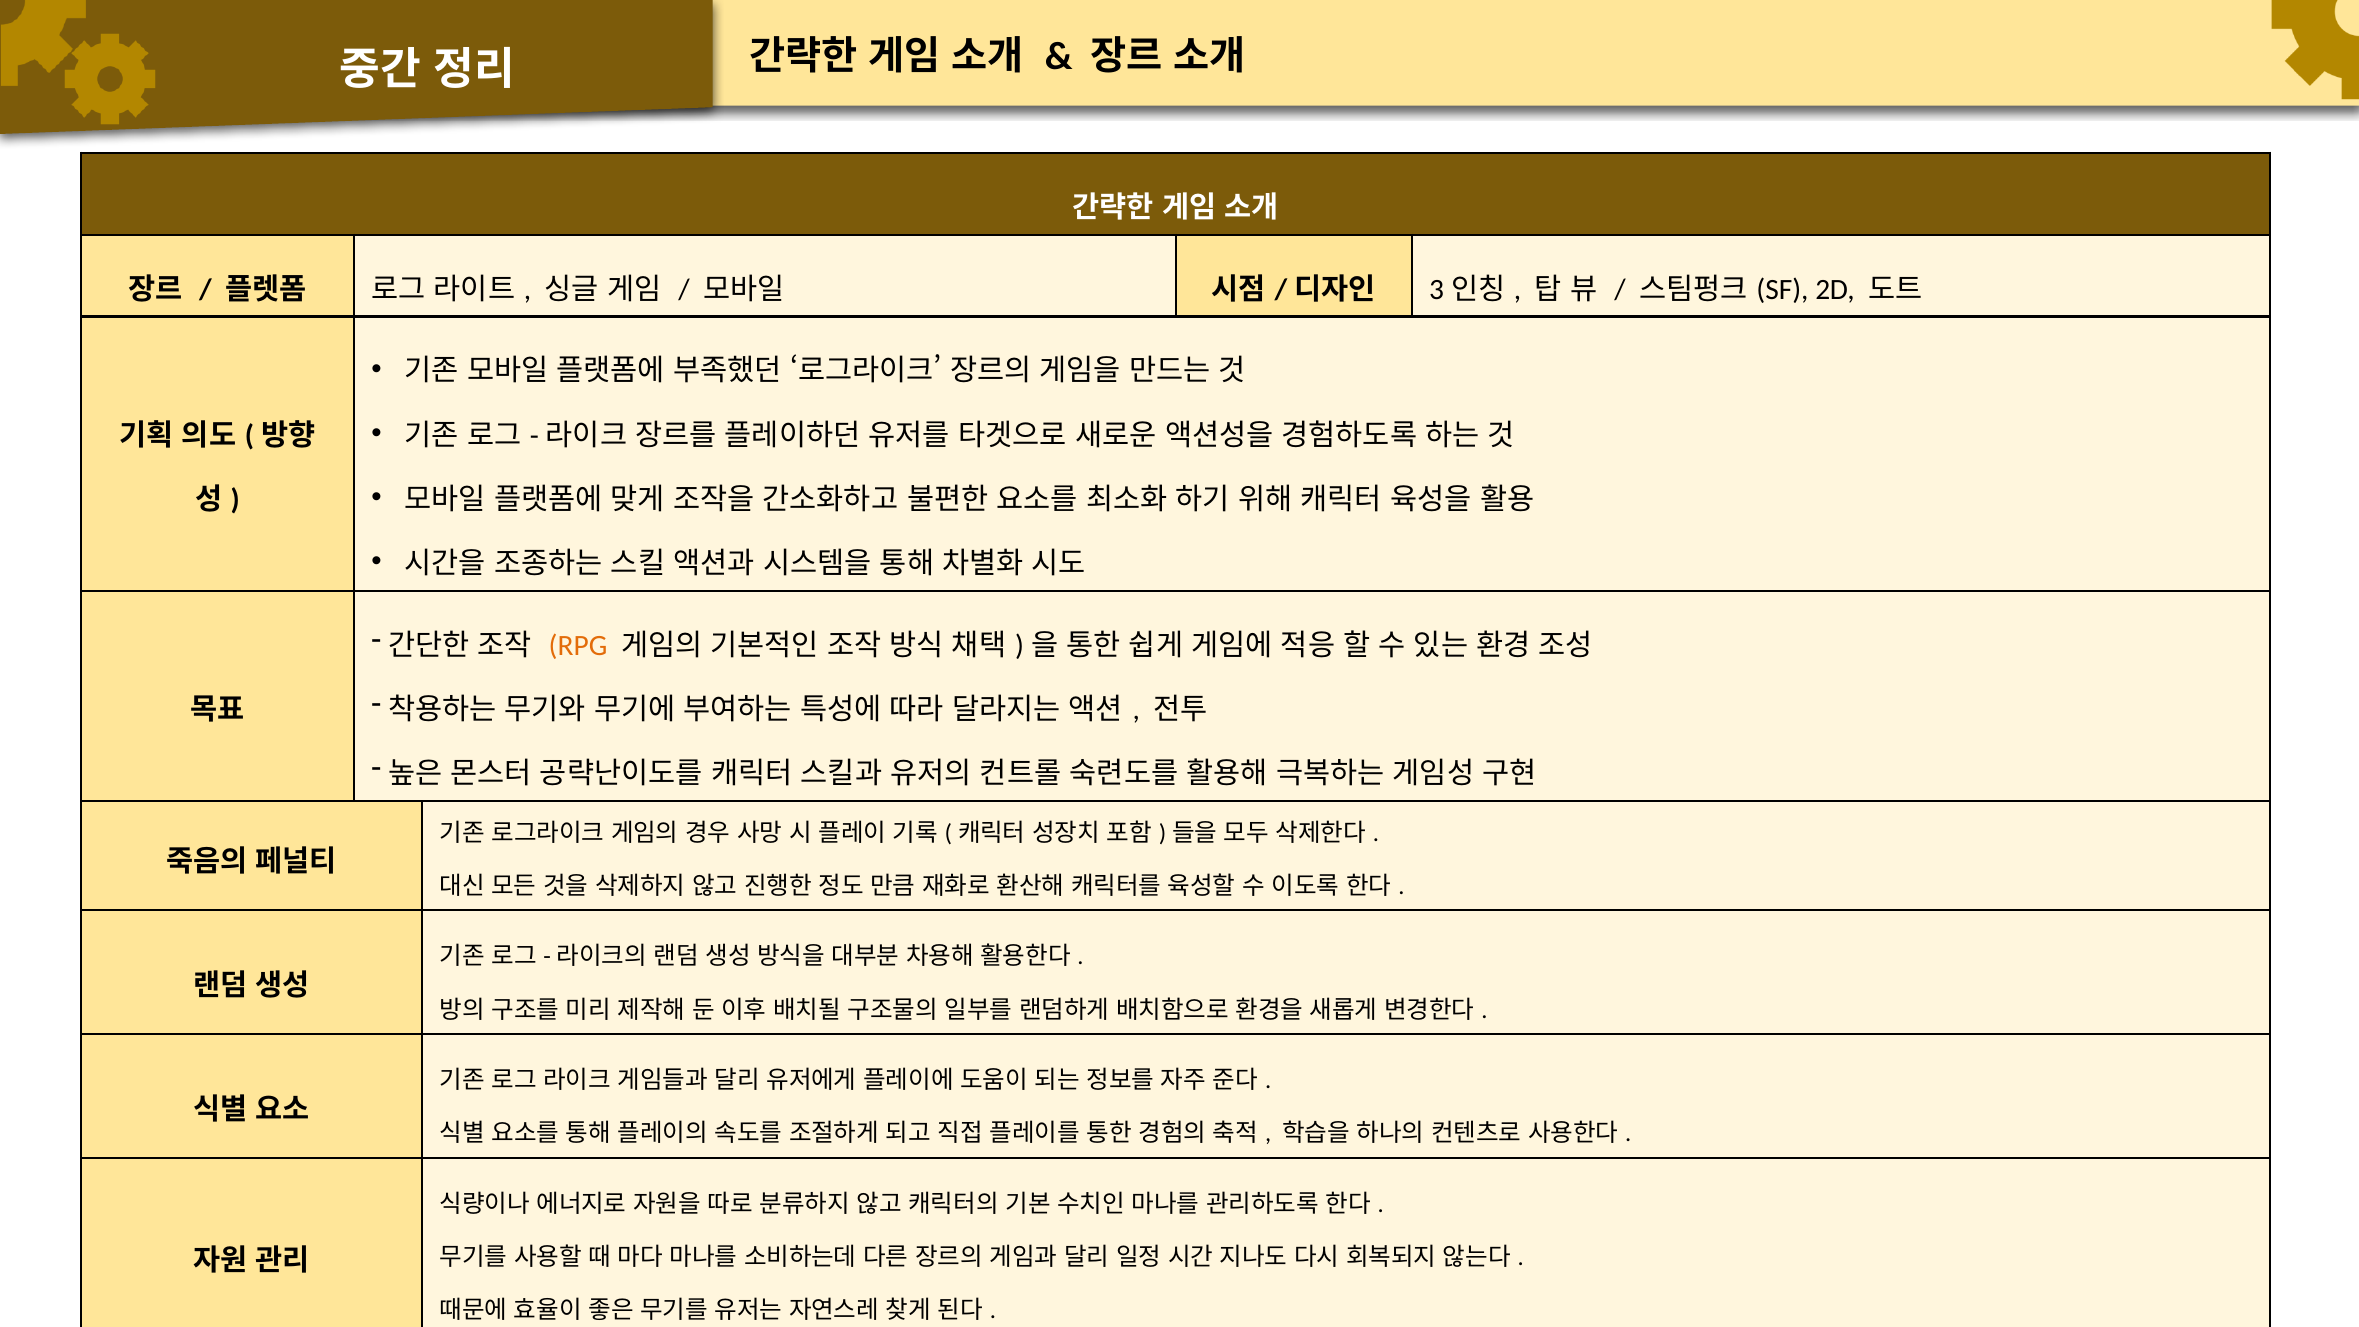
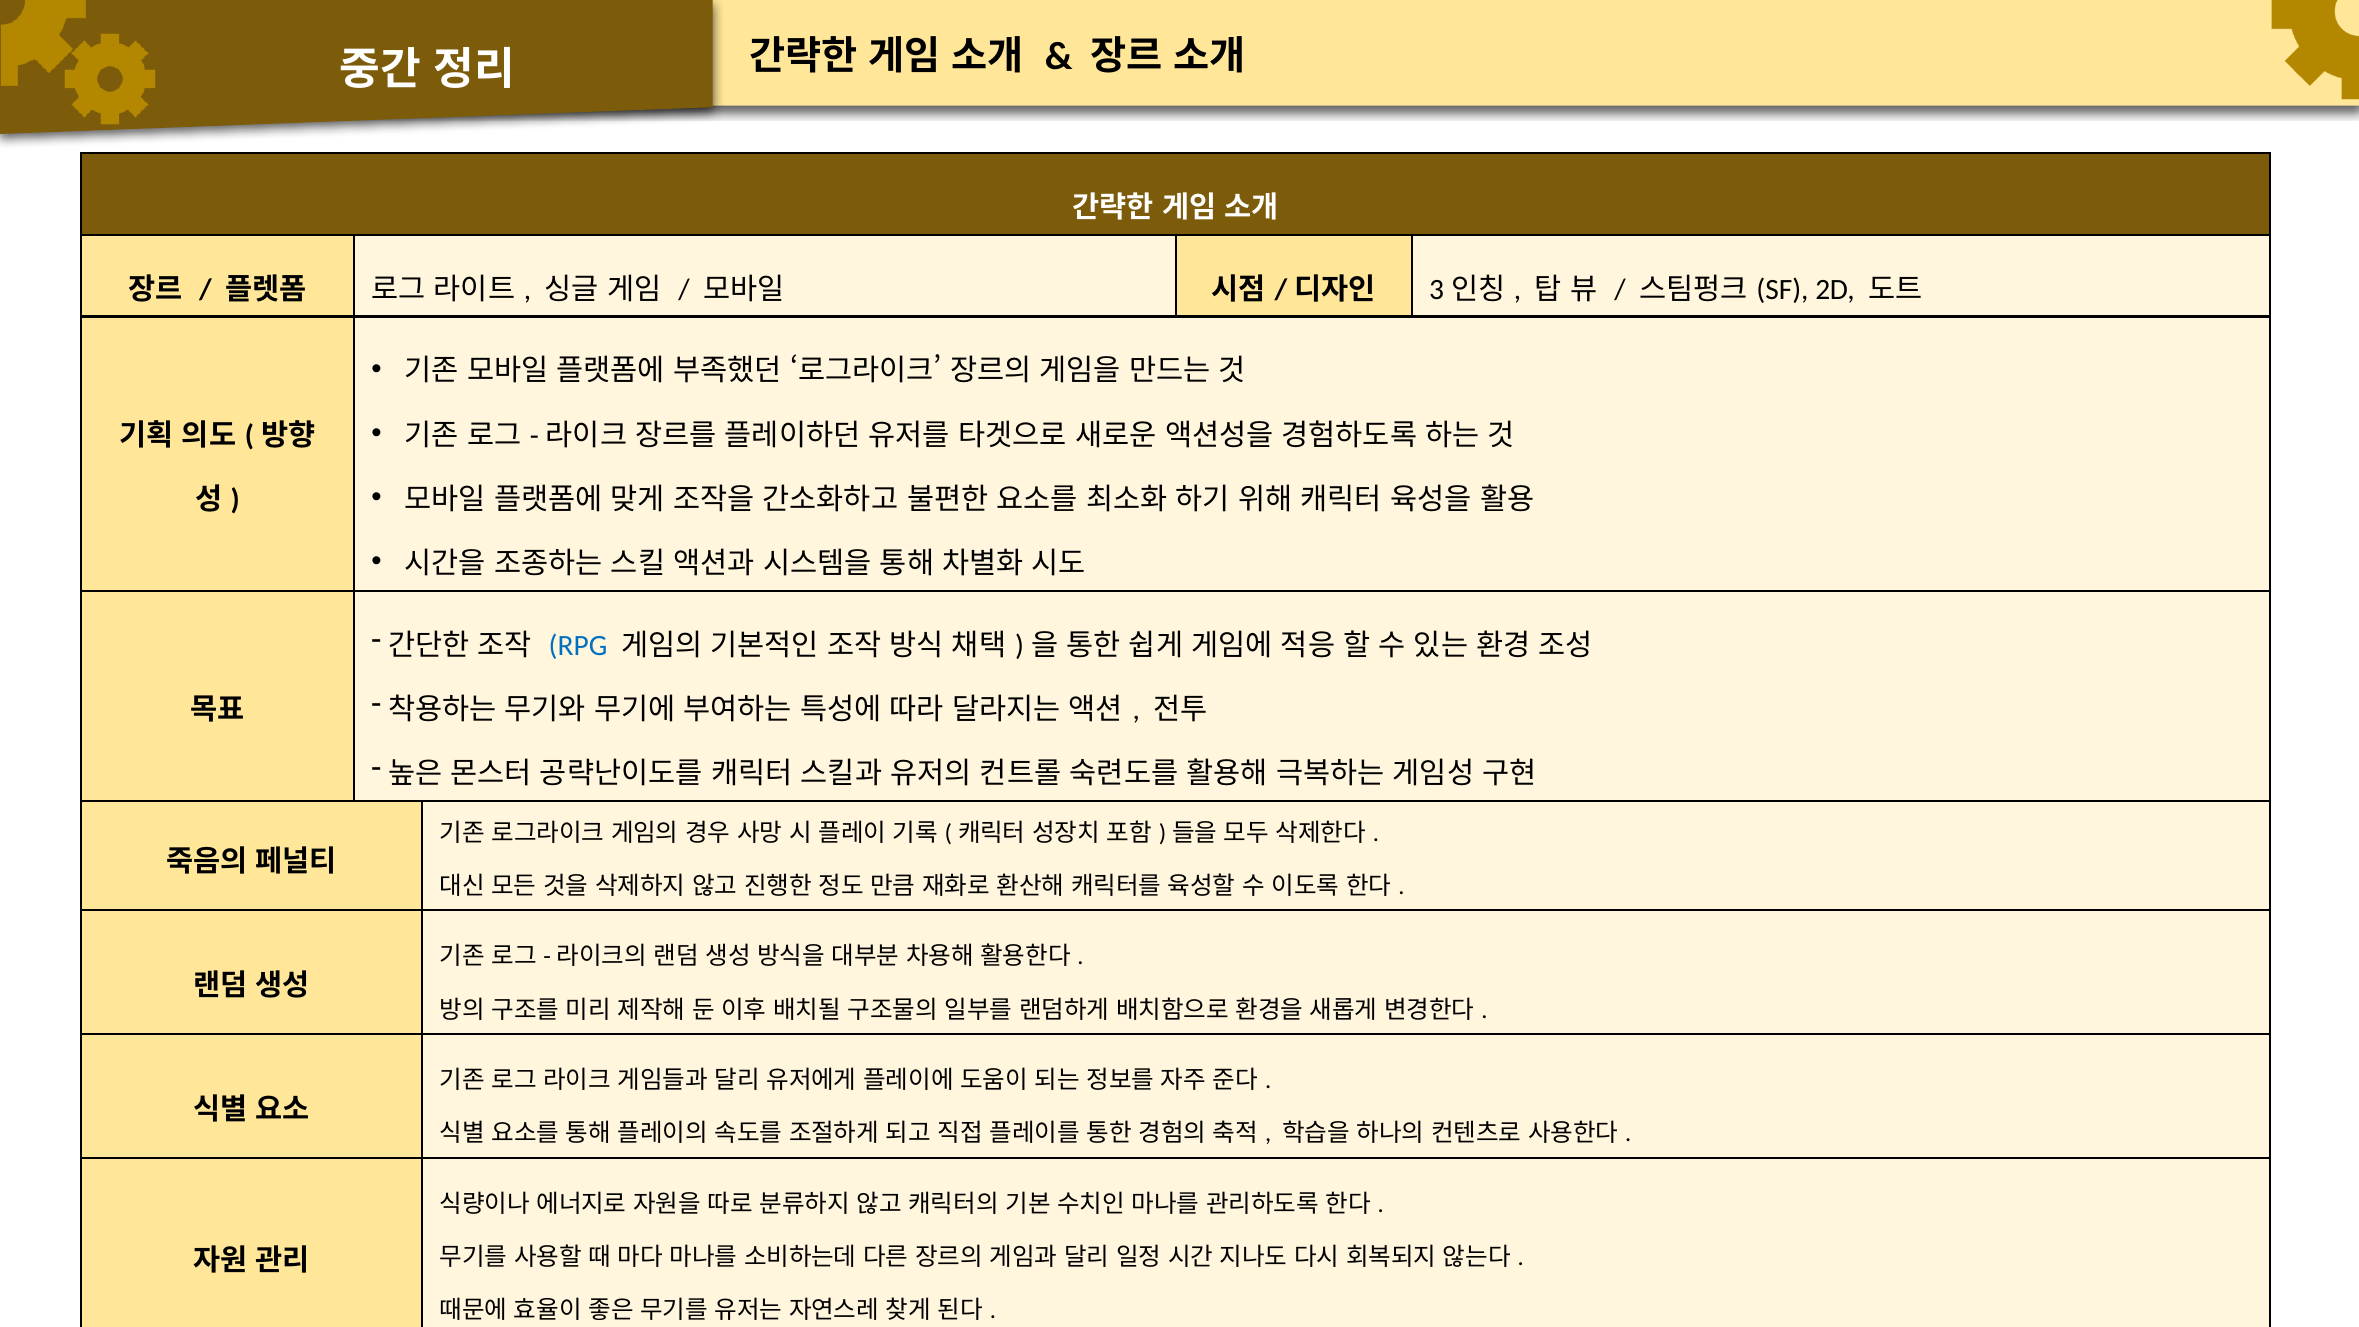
RPG colour: orange -> blue
